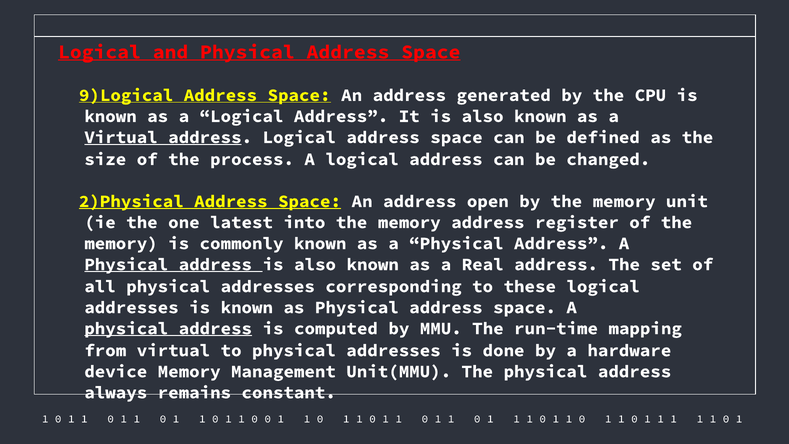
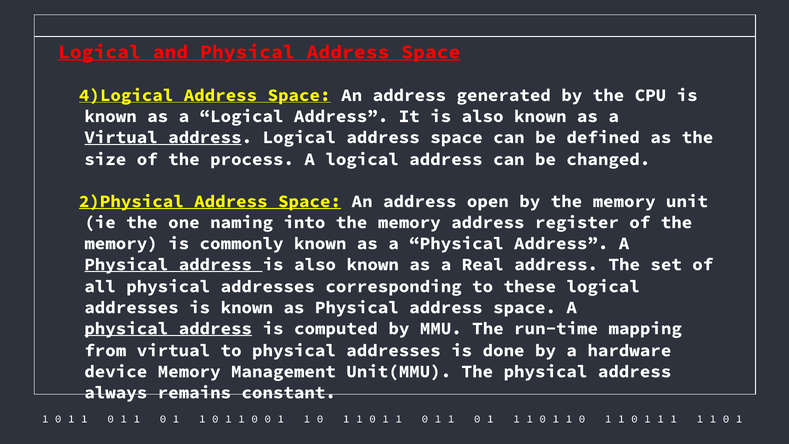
9)Logical: 9)Logical -> 4)Logical
latest: latest -> naming
